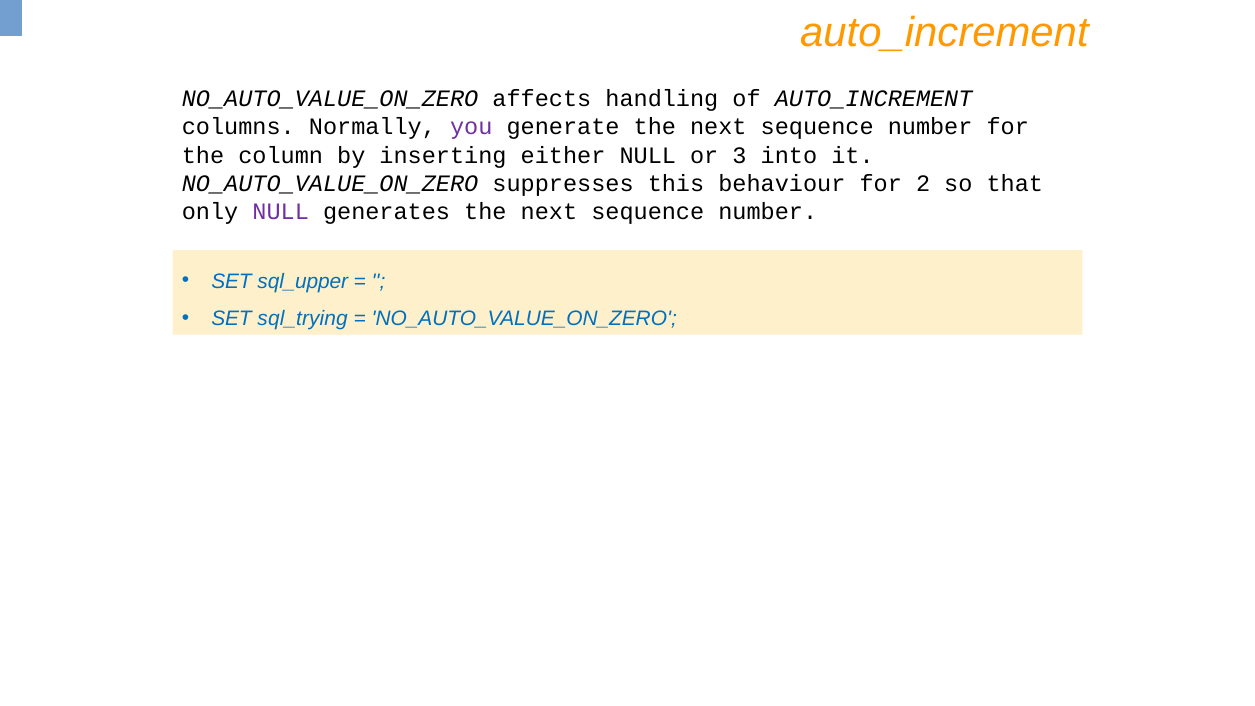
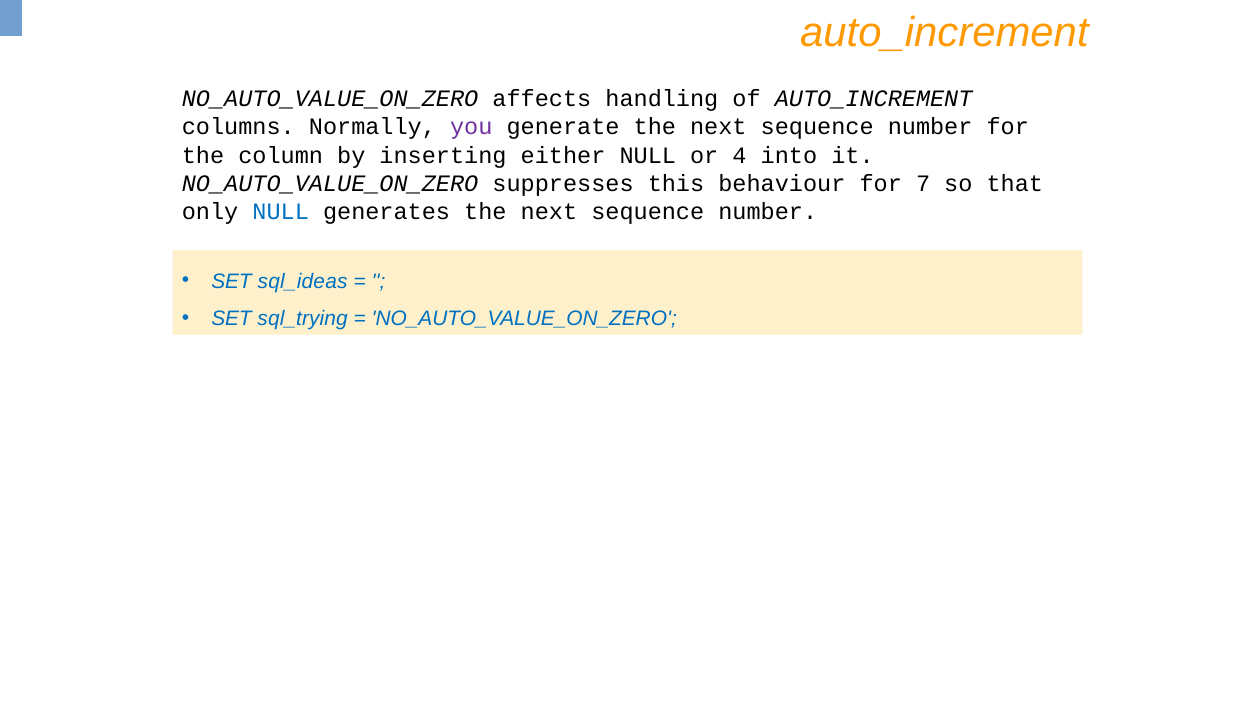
3: 3 -> 4
2: 2 -> 7
NULL at (281, 212) colour: purple -> blue
sql_upper: sql_upper -> sql_ideas
